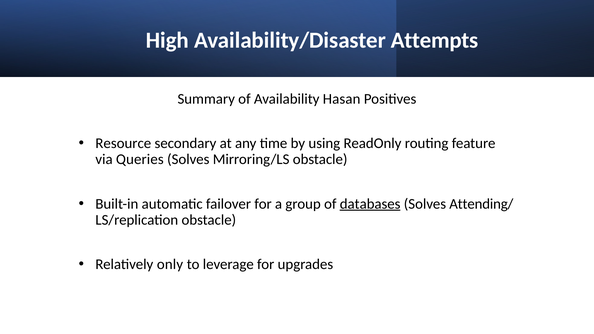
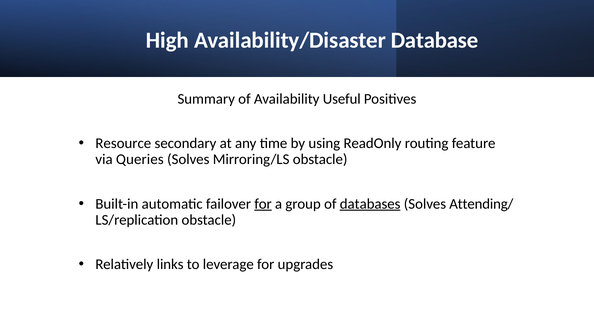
Attempts: Attempts -> Database
Hasan: Hasan -> Useful
for at (263, 204) underline: none -> present
only: only -> links
